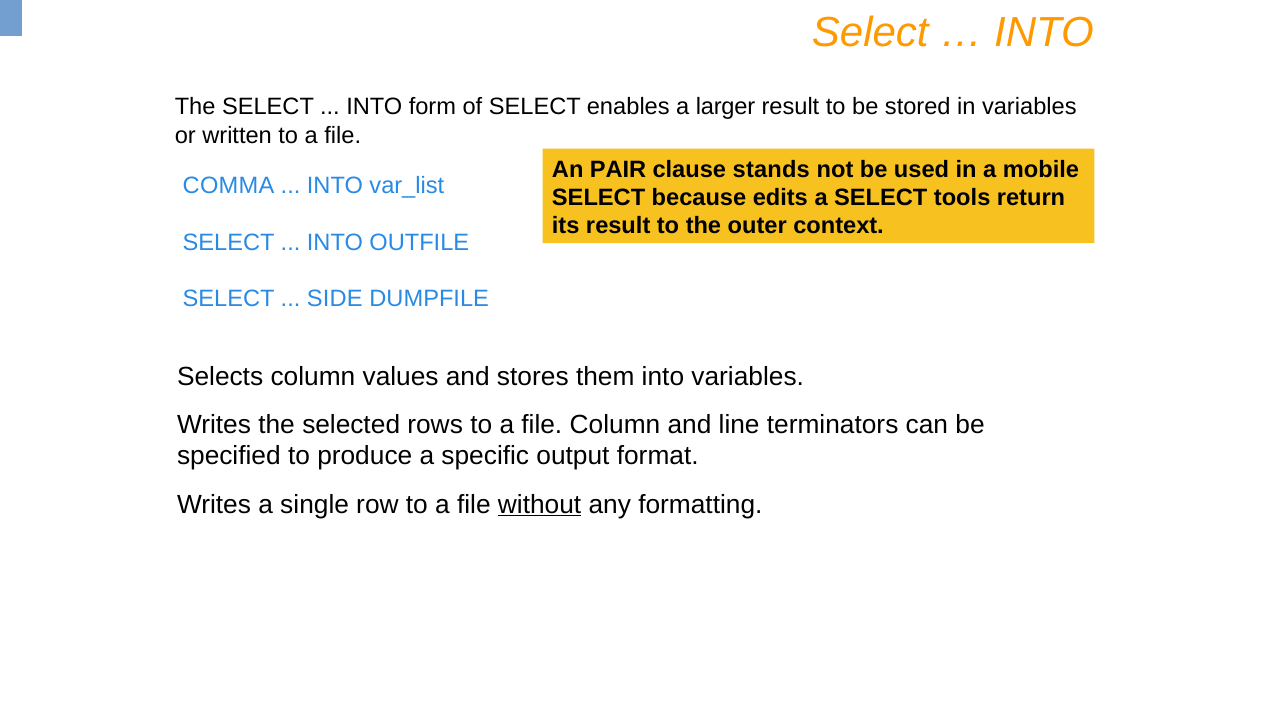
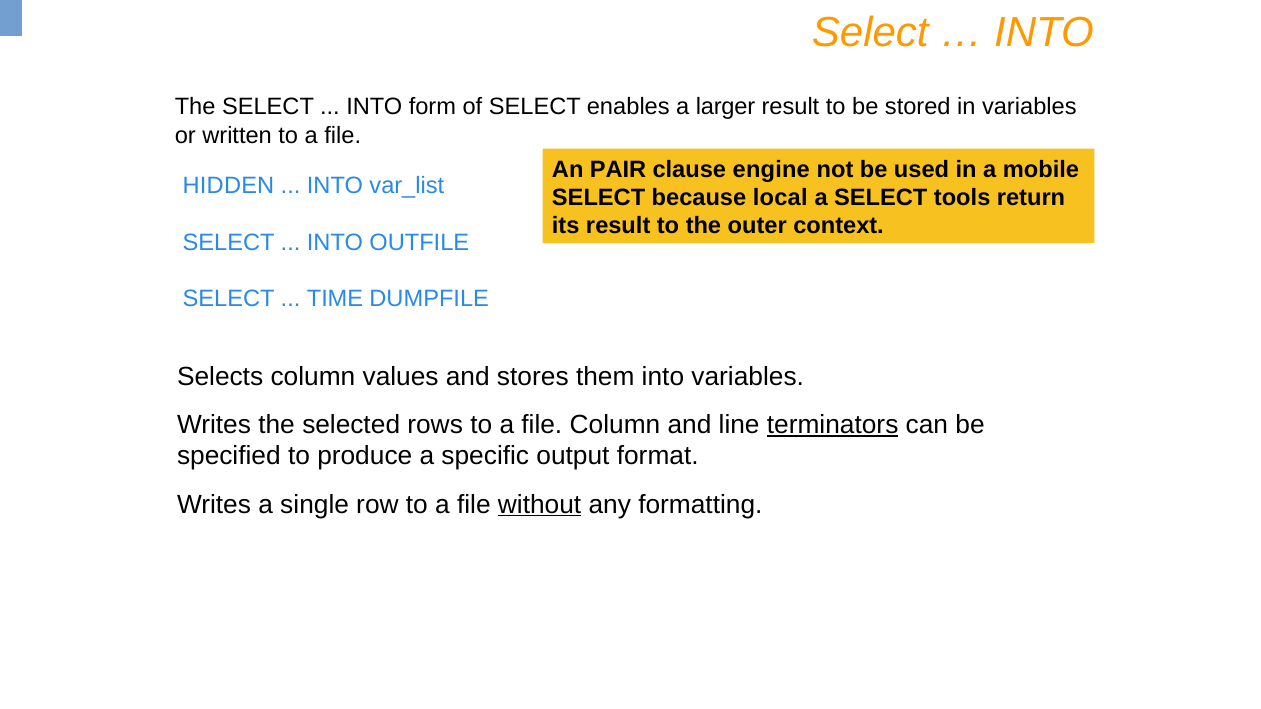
stands: stands -> engine
COMMA: COMMA -> HIDDEN
edits: edits -> local
SIDE: SIDE -> TIME
terminators underline: none -> present
